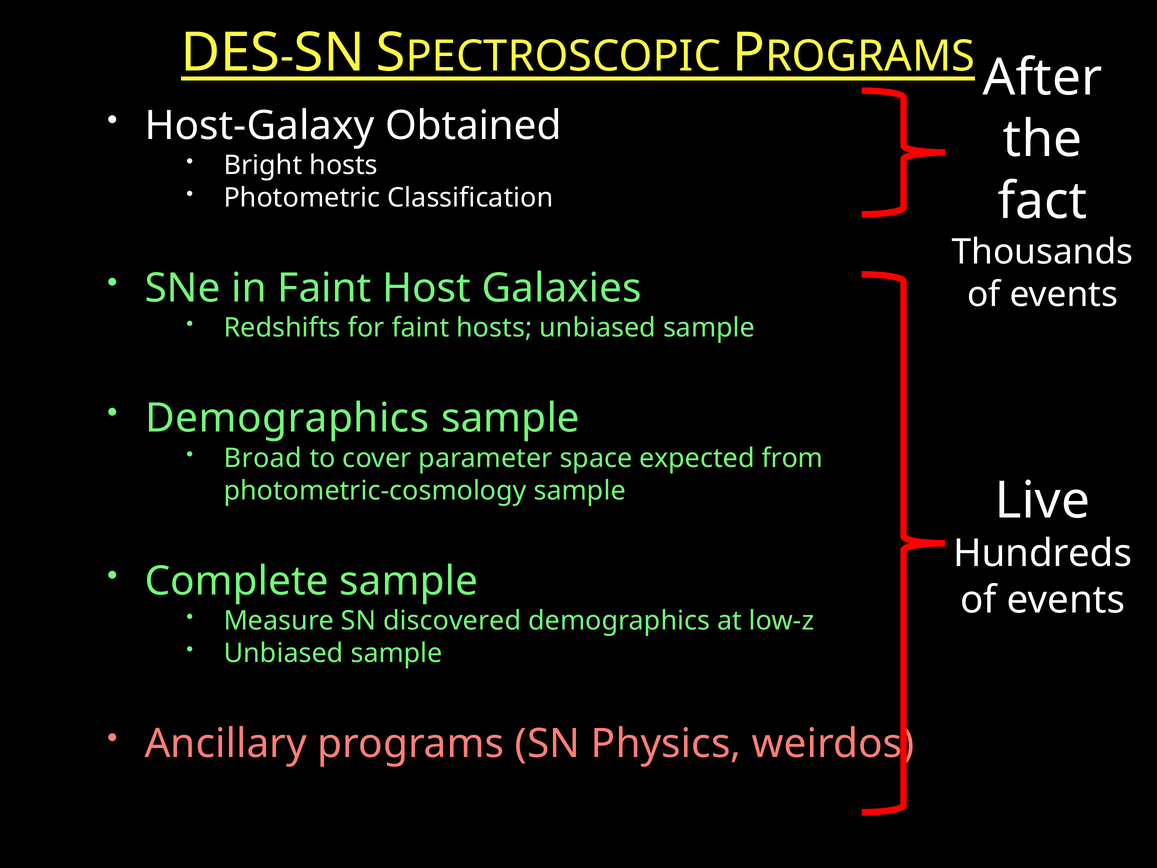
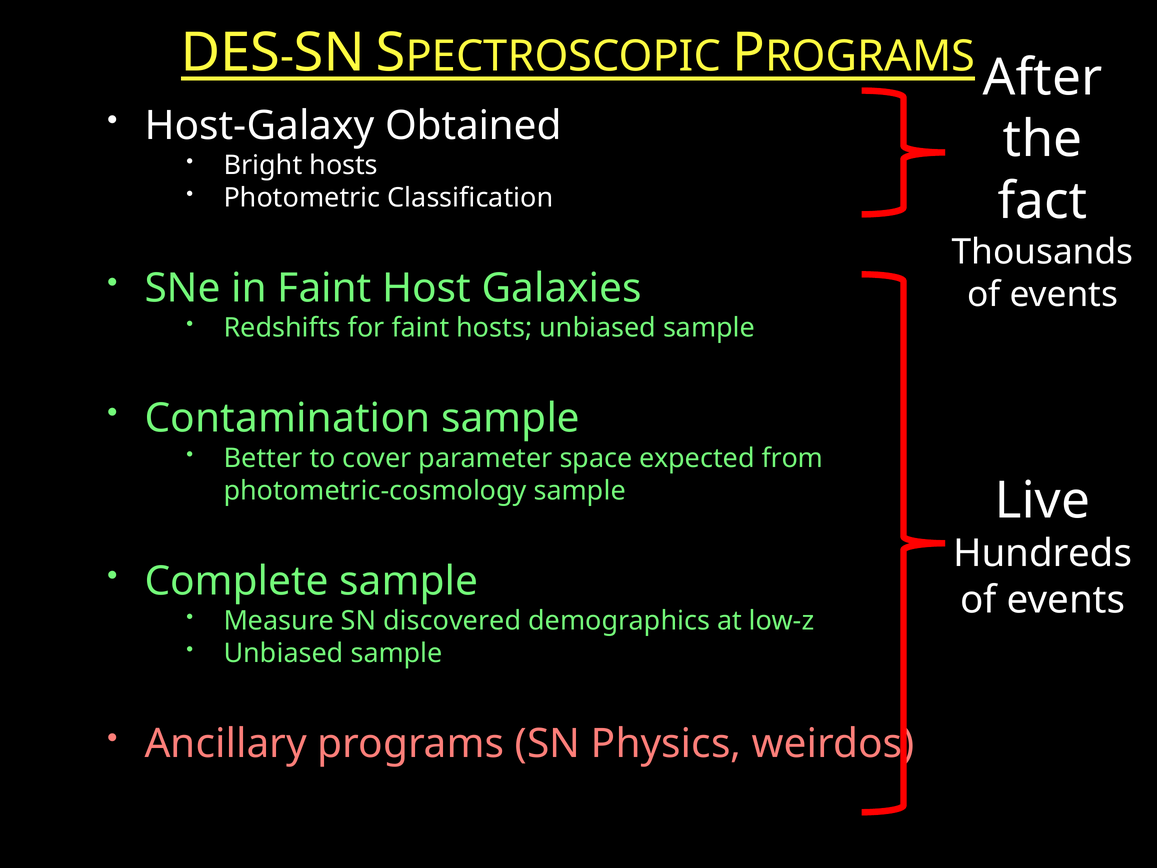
Demographics at (287, 418): Demographics -> Contamination
Broad: Broad -> Better
